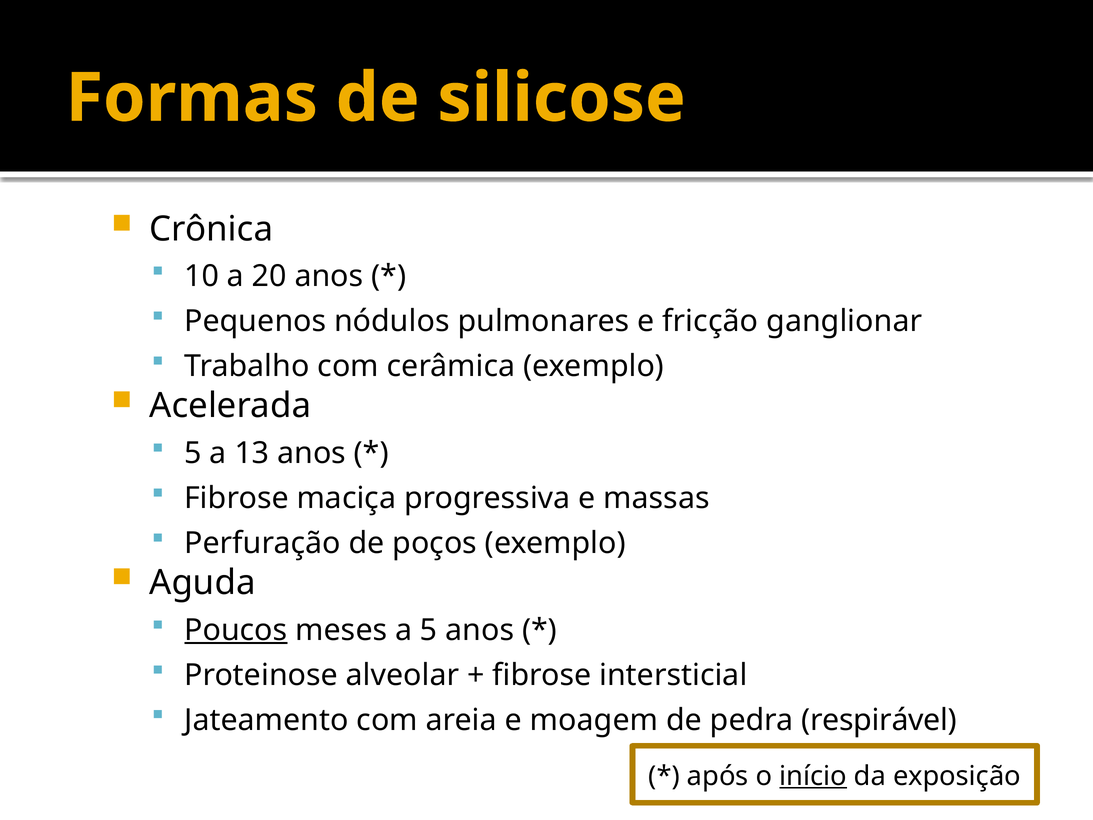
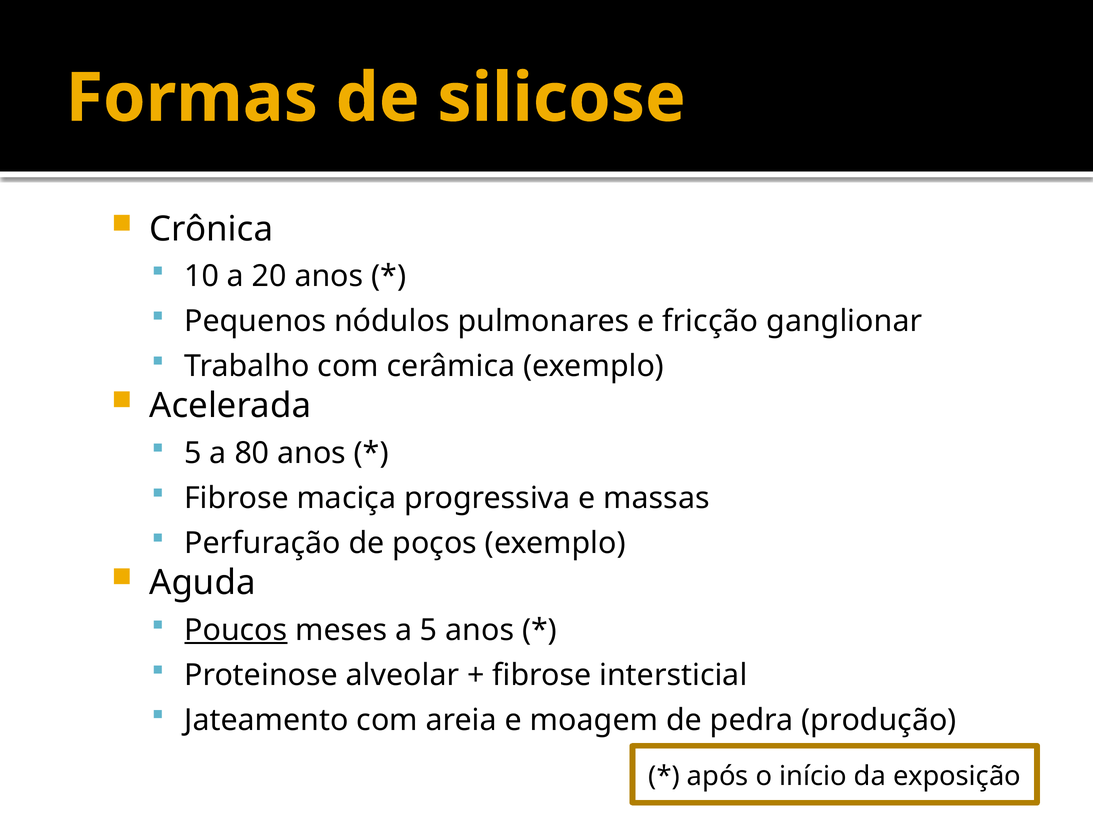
13: 13 -> 80
respirável: respirável -> produção
início underline: present -> none
